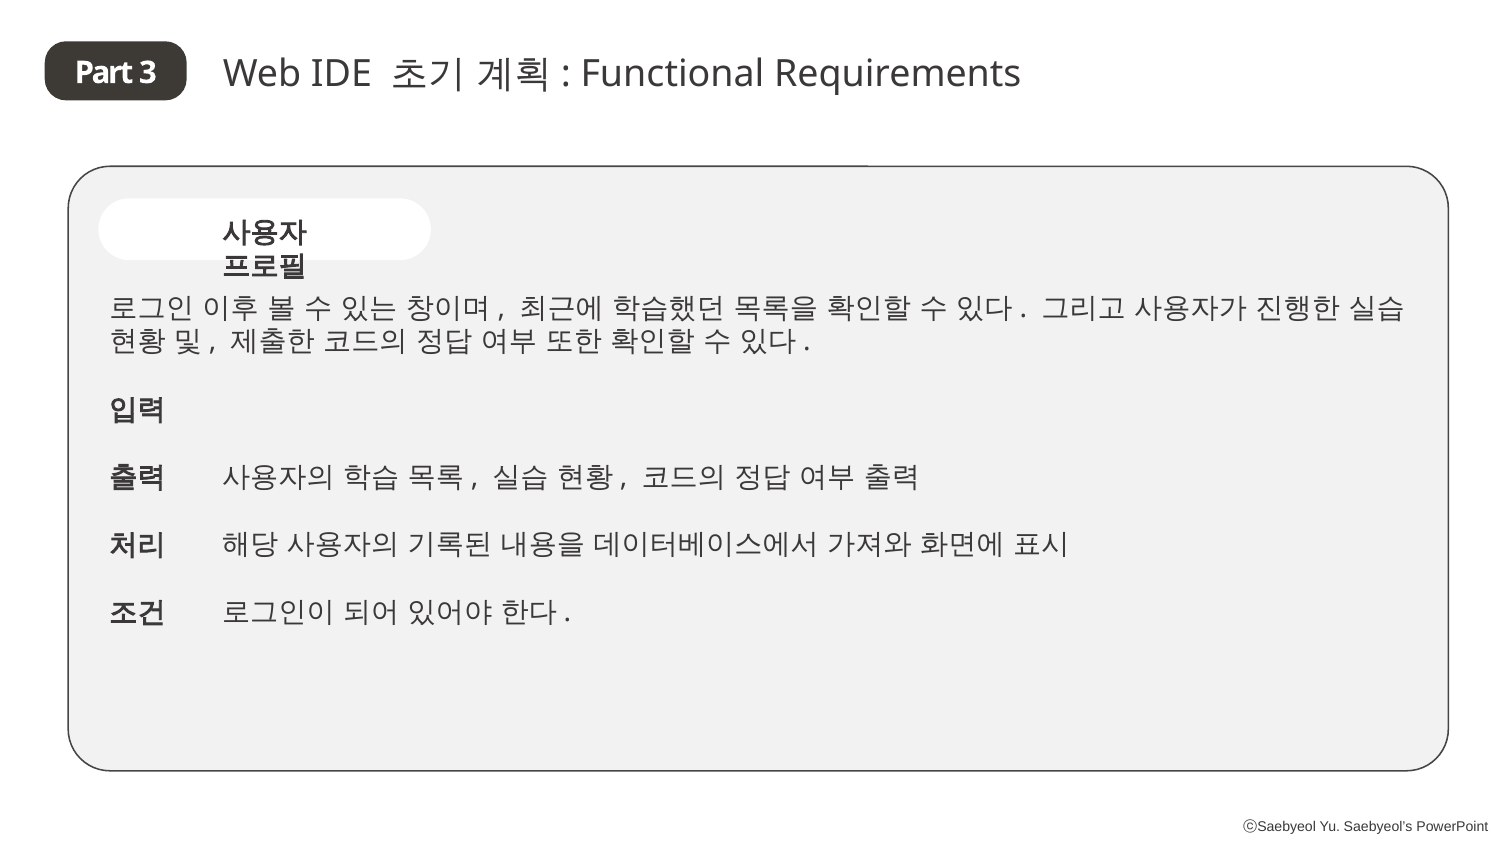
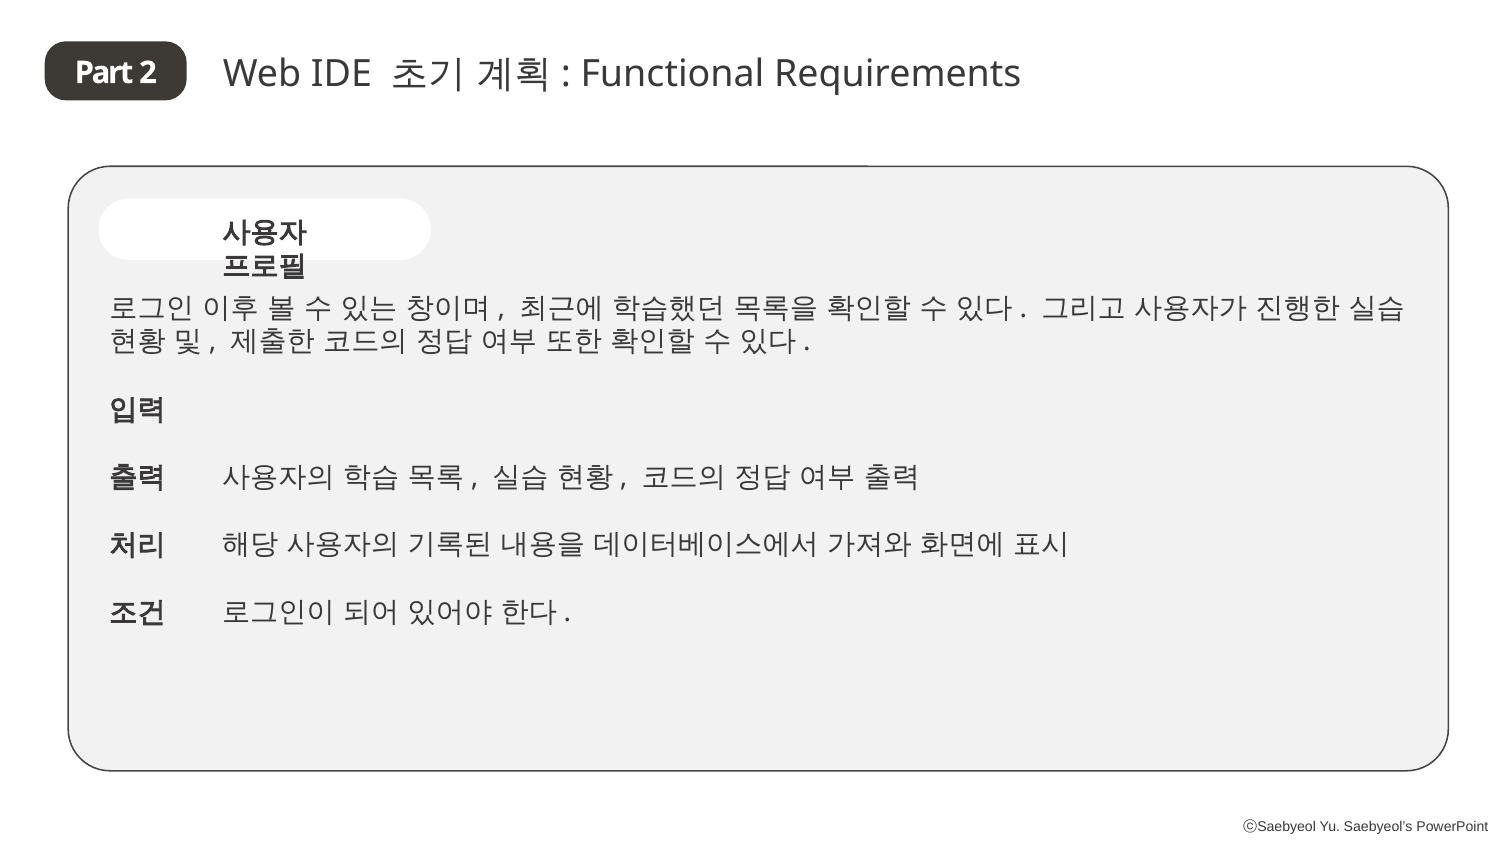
3: 3 -> 2
